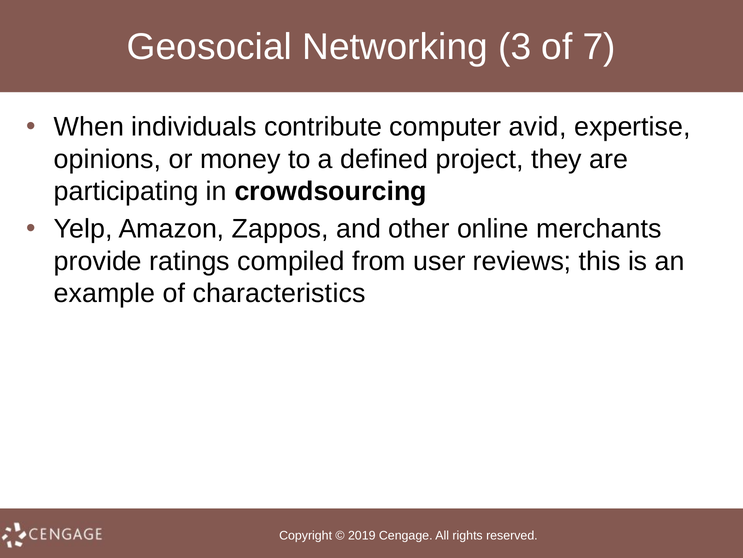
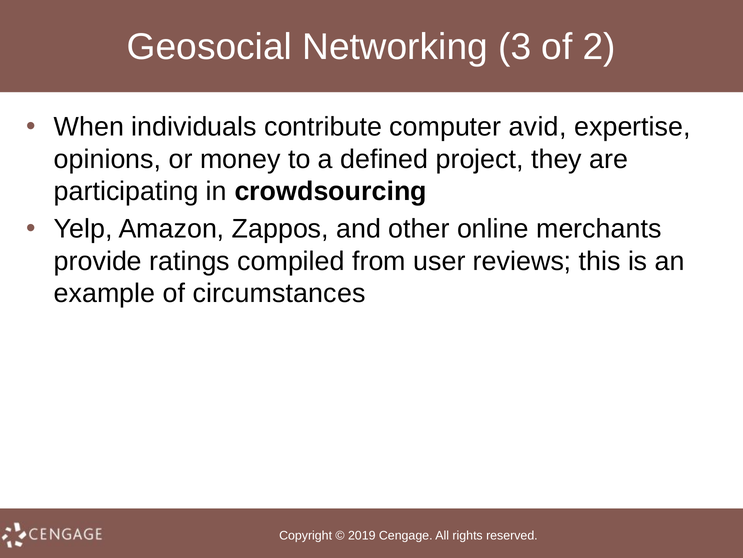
7: 7 -> 2
characteristics: characteristics -> circumstances
